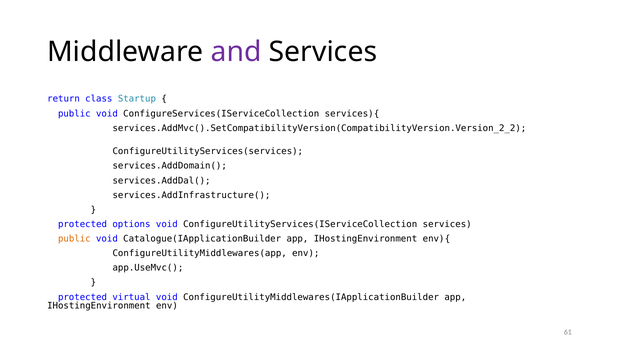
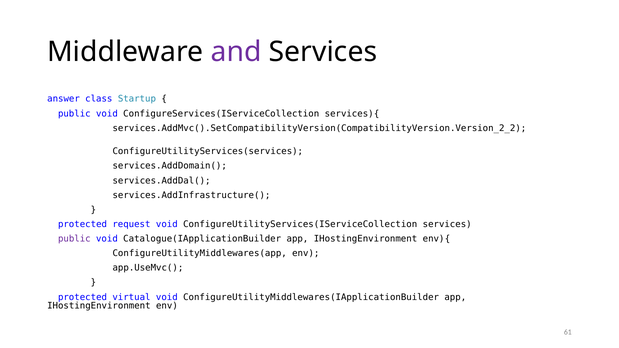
return: return -> answer
options: options -> request
public at (74, 239) colour: orange -> purple
